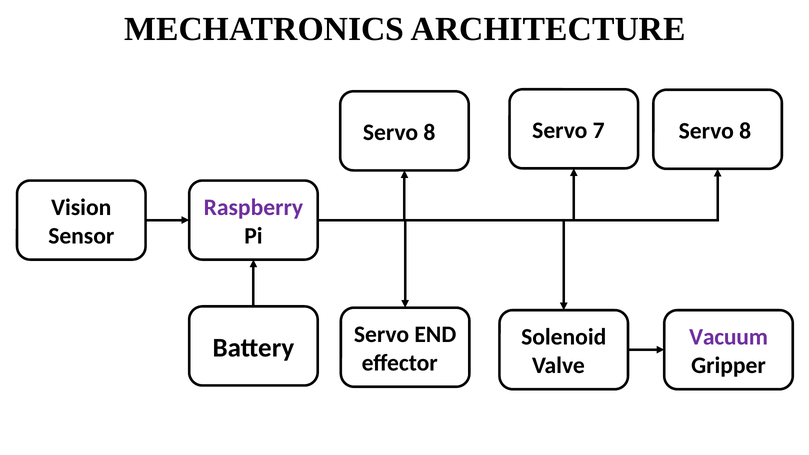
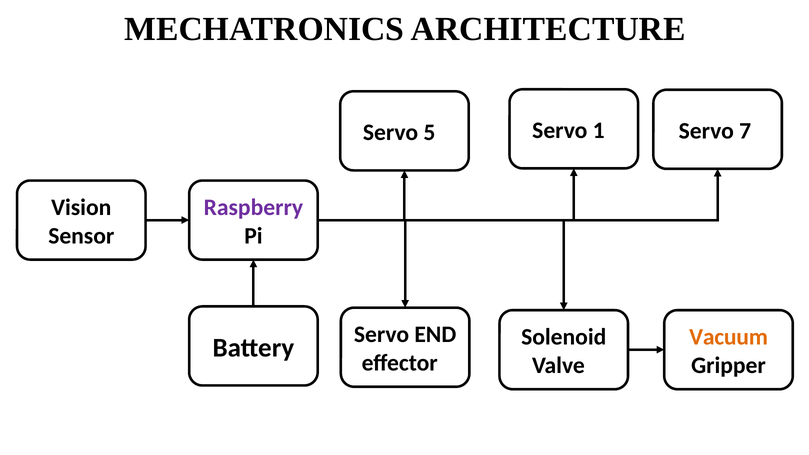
8 at (429, 133): 8 -> 5
7: 7 -> 1
8 at (745, 131): 8 -> 7
Vacuum colour: purple -> orange
